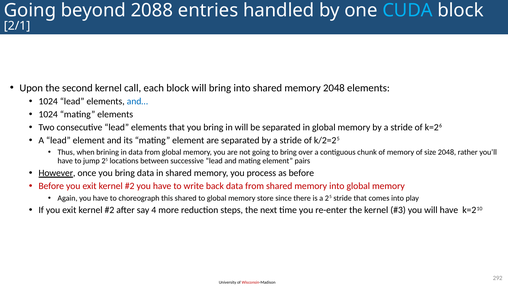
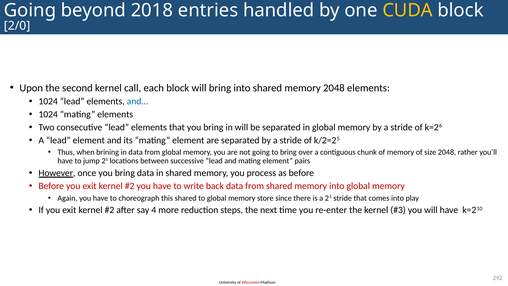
2088: 2088 -> 2018
CUDA colour: light blue -> yellow
2/1: 2/1 -> 2/0
